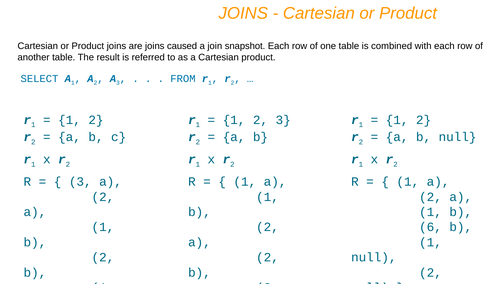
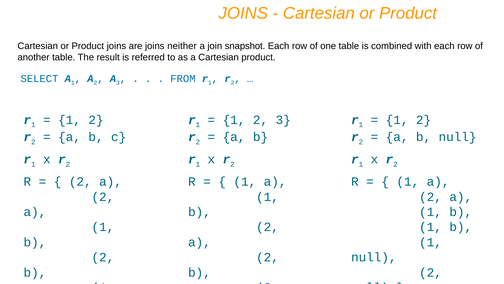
caused: caused -> neither
3 at (80, 181): 3 -> 2
6 at (431, 227): 6 -> 1
